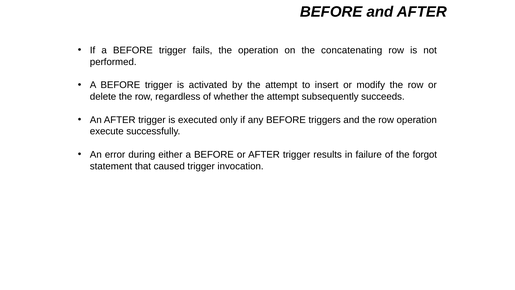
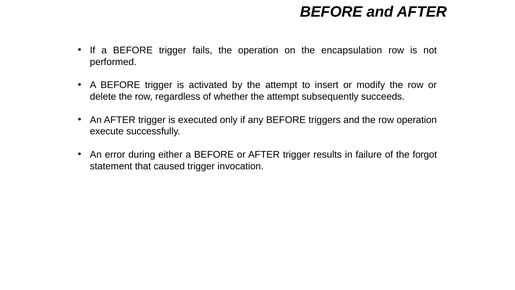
concatenating: concatenating -> encapsulation
